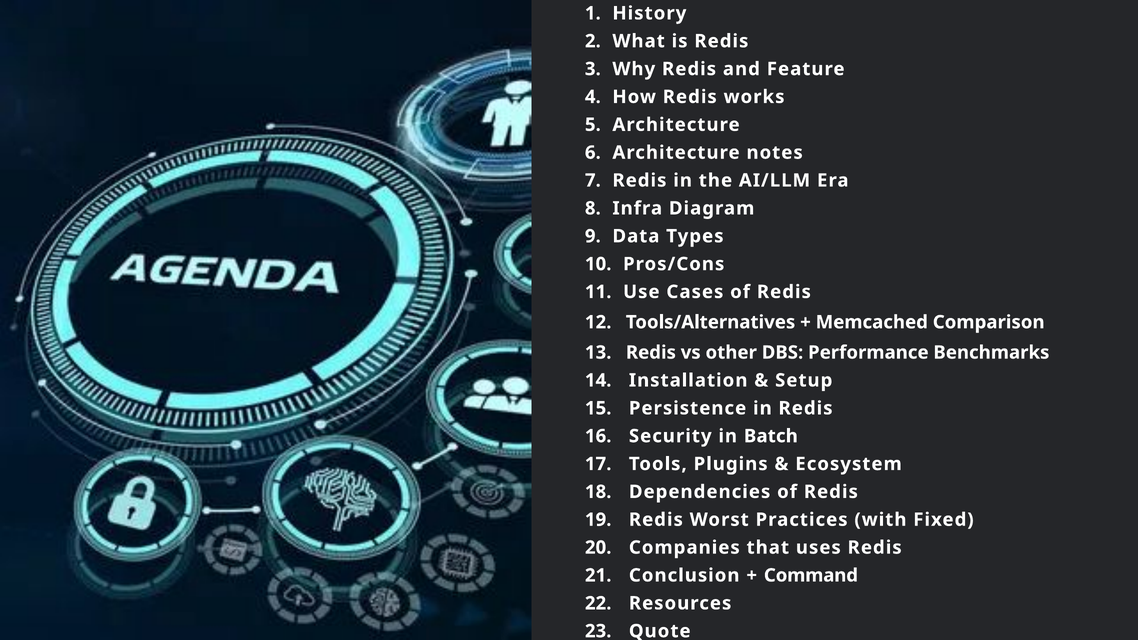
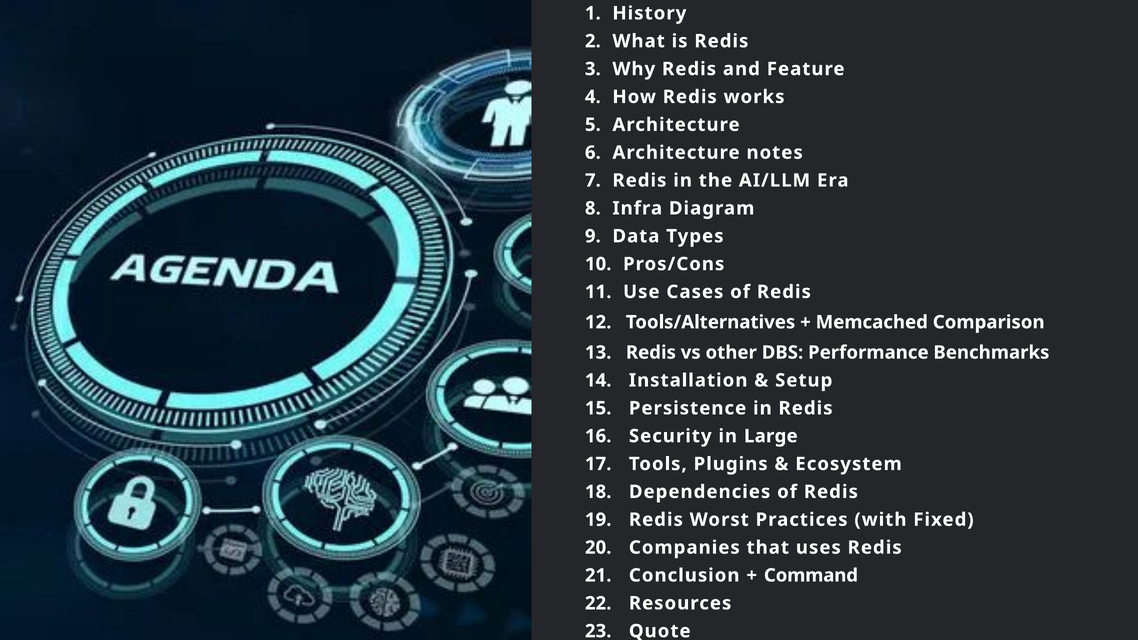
Batch: Batch -> Large
